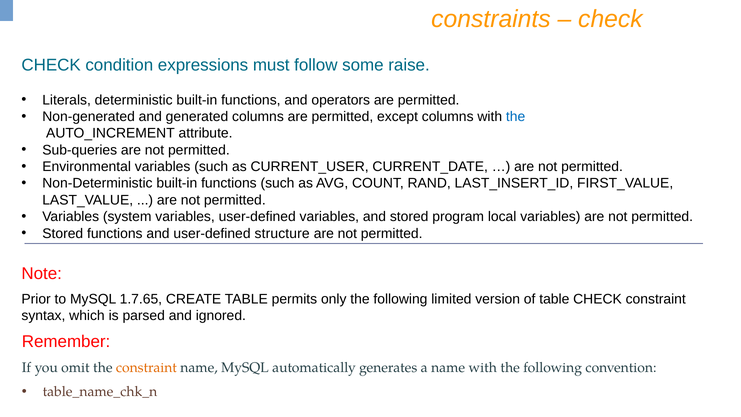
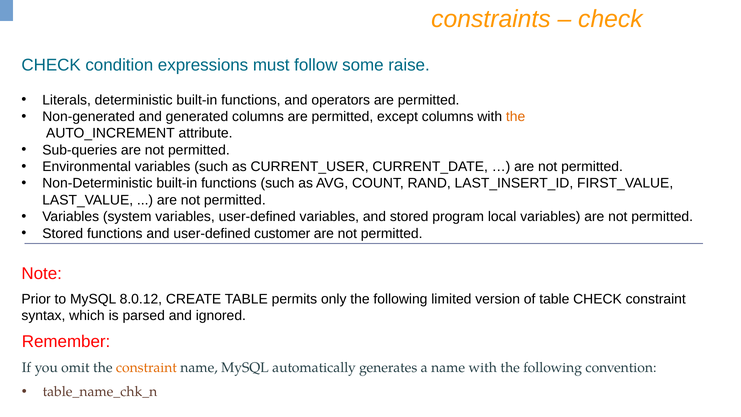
the at (516, 117) colour: blue -> orange
structure: structure -> customer
1.7.65: 1.7.65 -> 8.0.12
